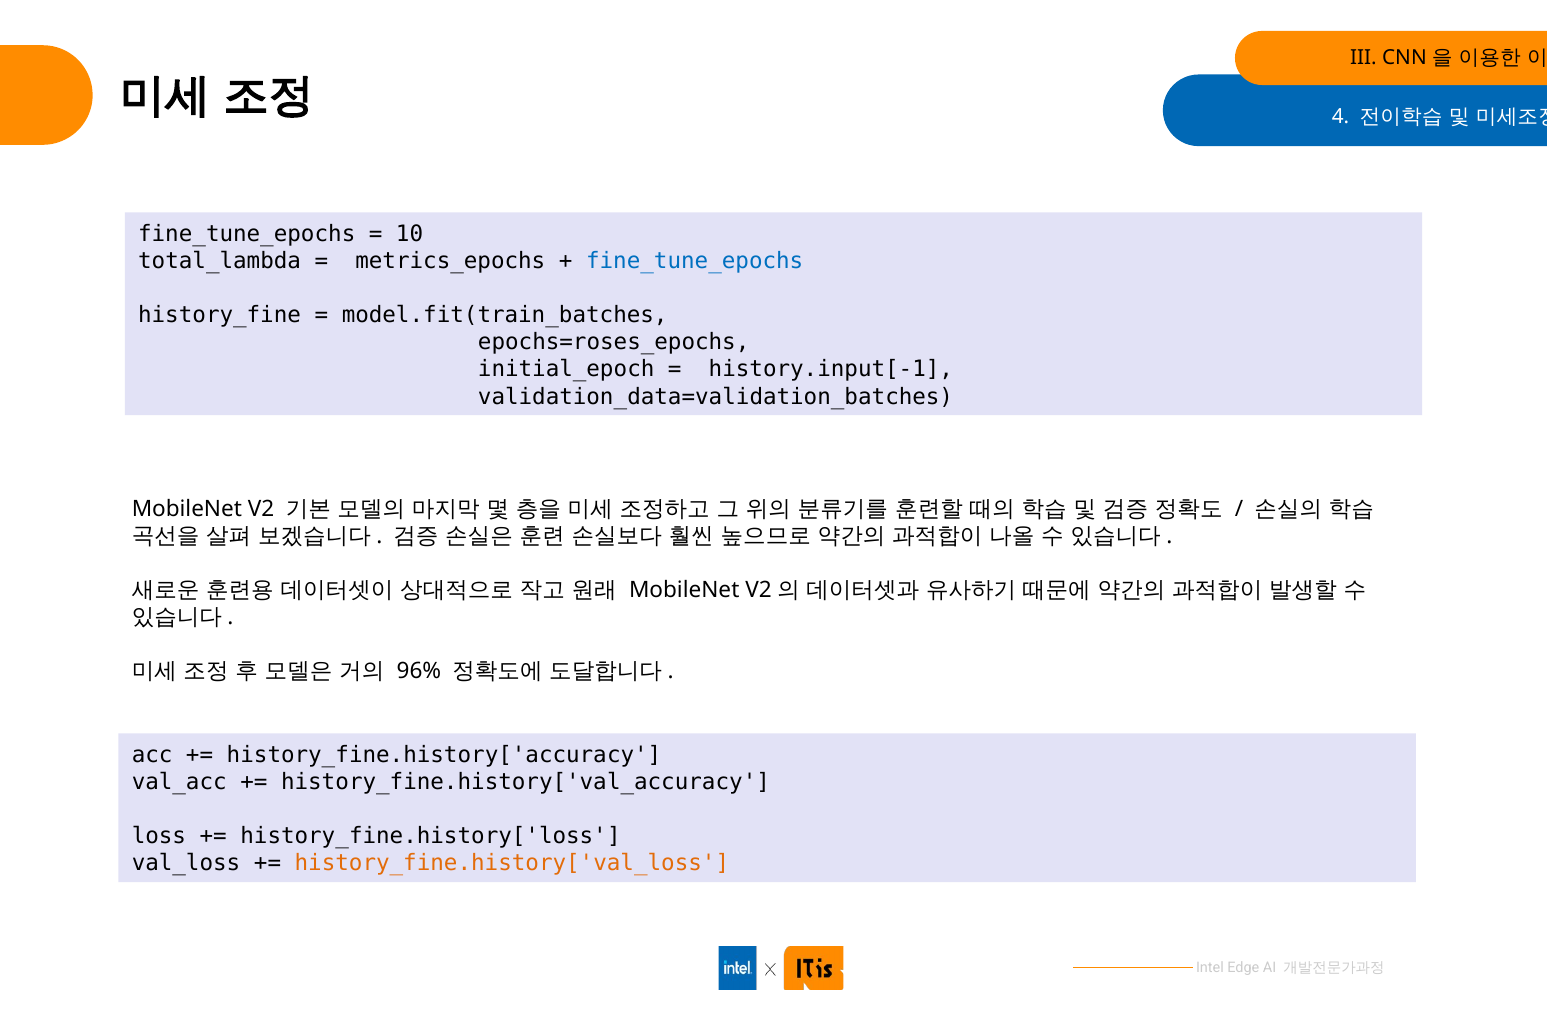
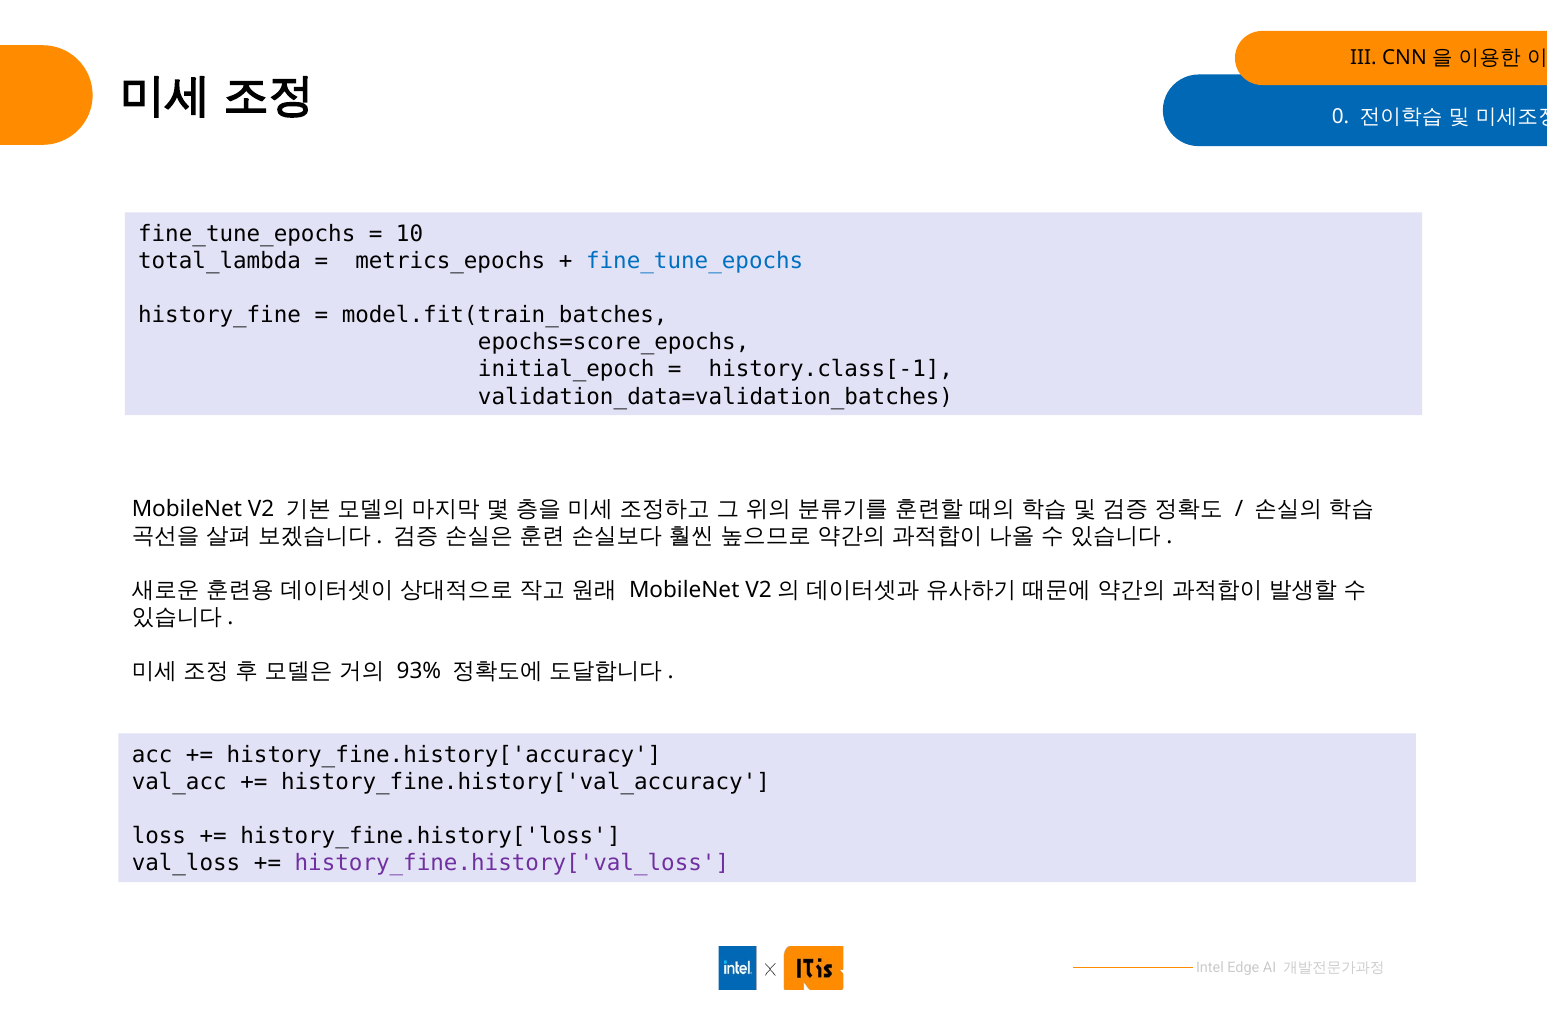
4: 4 -> 0
epochs=roses_epochs: epochs=roses_epochs -> epochs=score_epochs
history.input[-1: history.input[-1 -> history.class[-1
96%: 96% -> 93%
history_fine.history['val_loss colour: orange -> purple
